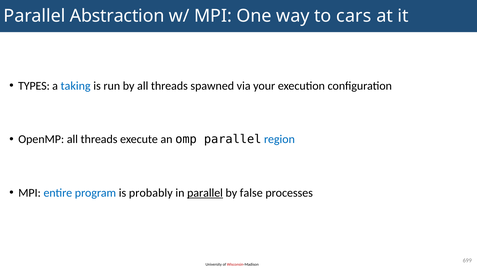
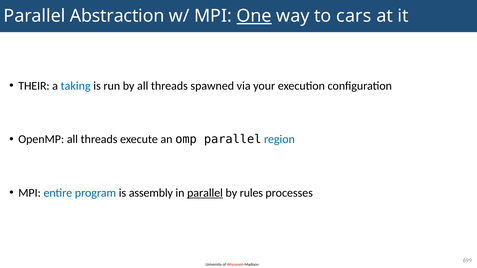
One underline: none -> present
TYPES: TYPES -> THEIR
probably: probably -> assembly
false: false -> rules
